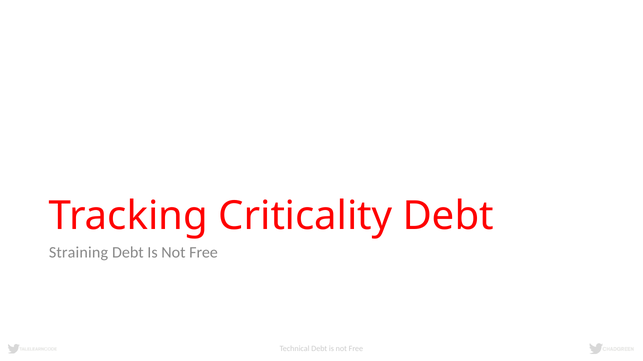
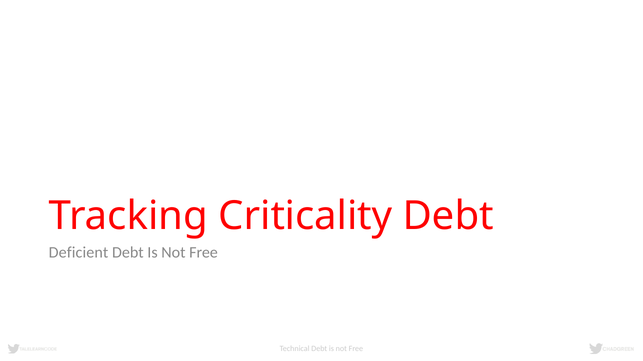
Straining: Straining -> Deficient
